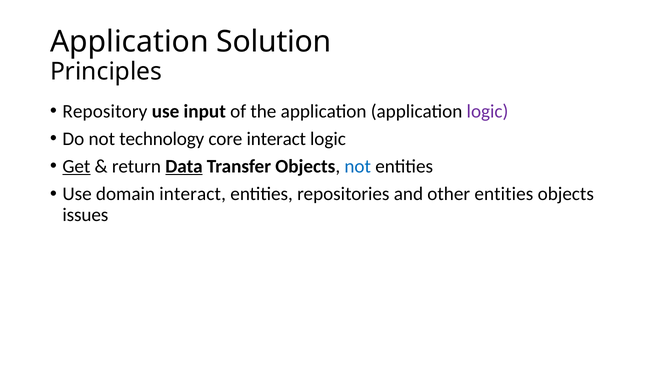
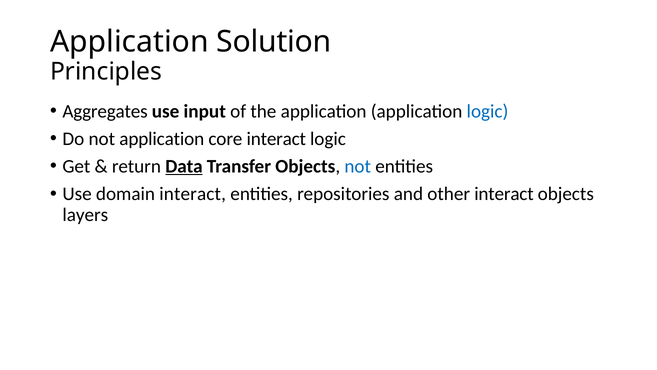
Repository: Repository -> Aggregates
logic at (488, 111) colour: purple -> blue
not technology: technology -> application
Get underline: present -> none
other entities: entities -> interact
issues: issues -> layers
